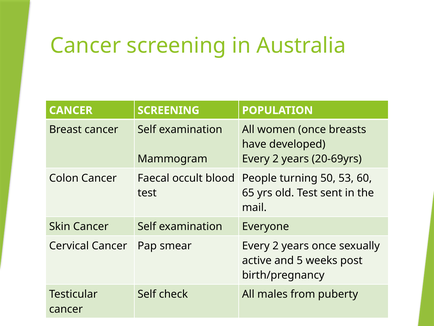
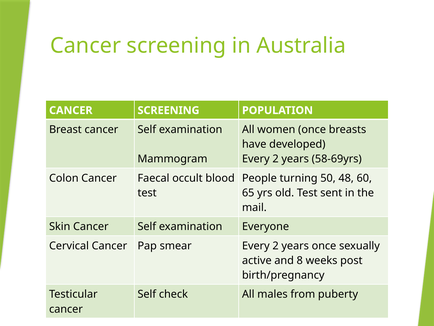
20-69yrs: 20-69yrs -> 58-69yrs
53: 53 -> 48
5: 5 -> 8
